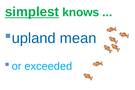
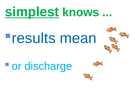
upland: upland -> results
exceeded: exceeded -> discharge
